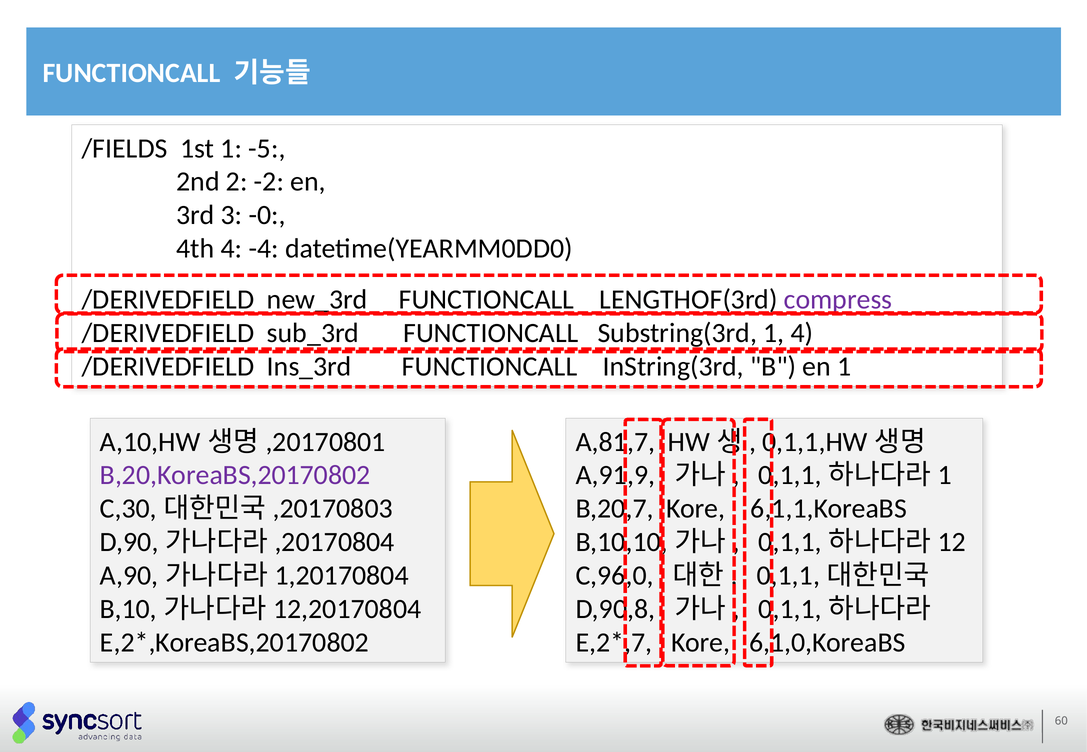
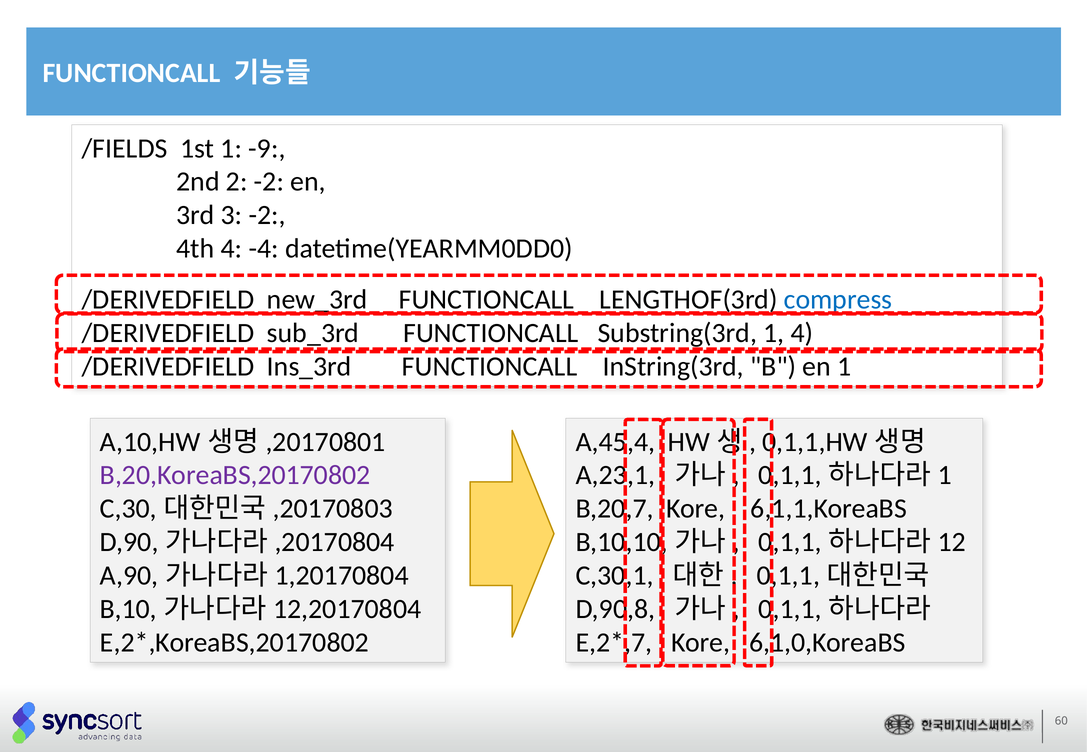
-5: -5 -> -9
3 -0: -0 -> -2
compress colour: purple -> blue
A,81,7: A,81,7 -> A,45,4
A,91,9: A,91,9 -> A,23,1
C,96,0: C,96,0 -> C,30,1
